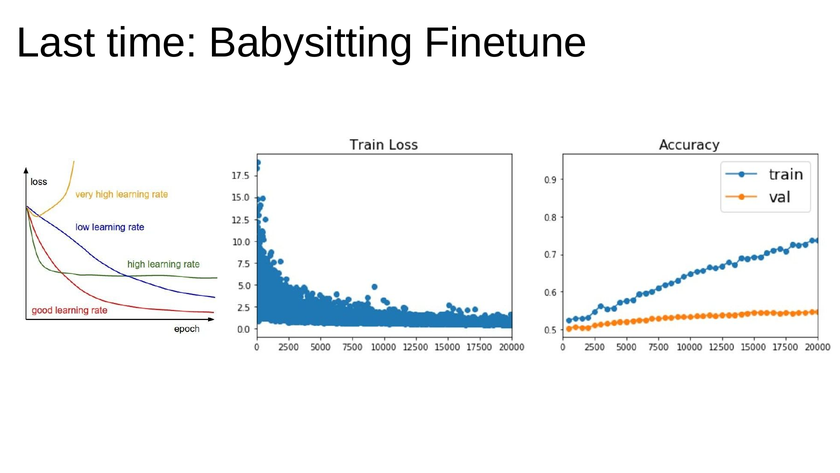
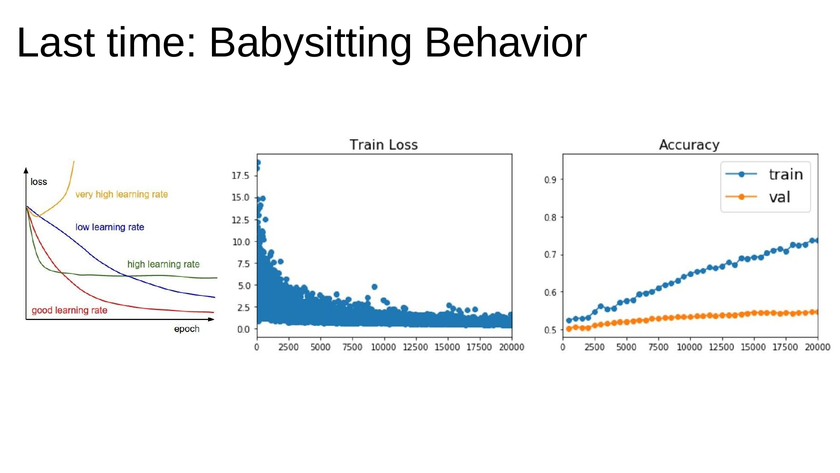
Finetune: Finetune -> Behavior
